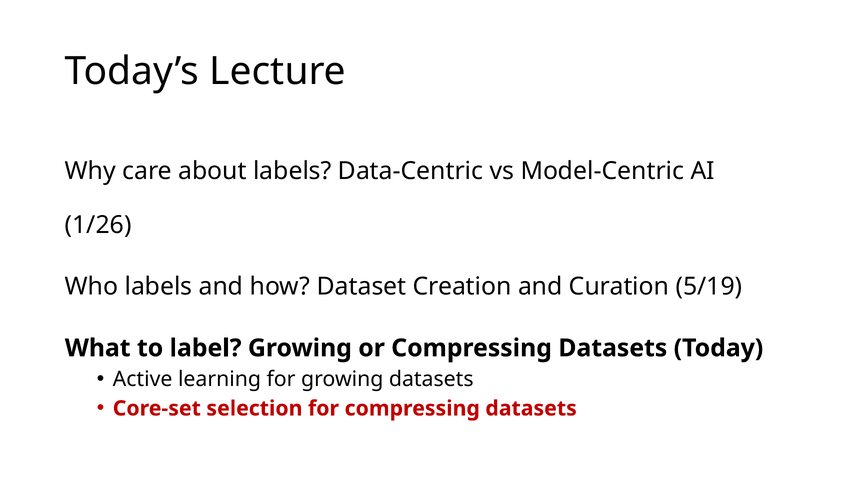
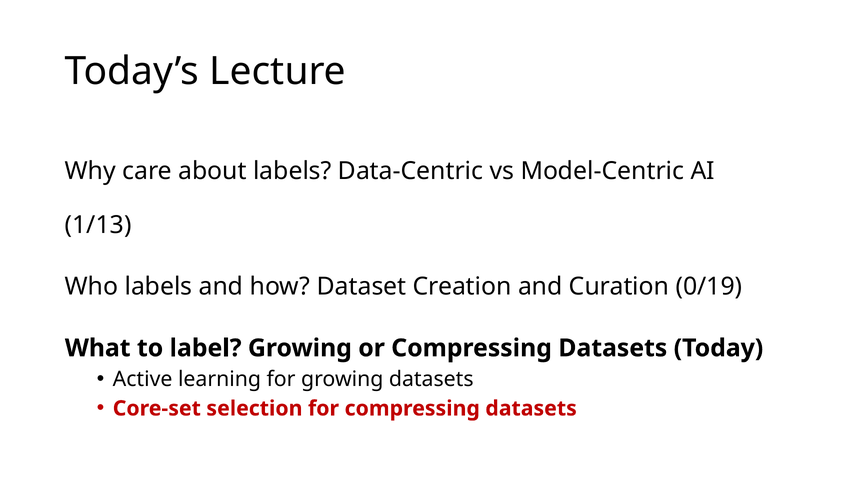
1/26: 1/26 -> 1/13
5/19: 5/19 -> 0/19
